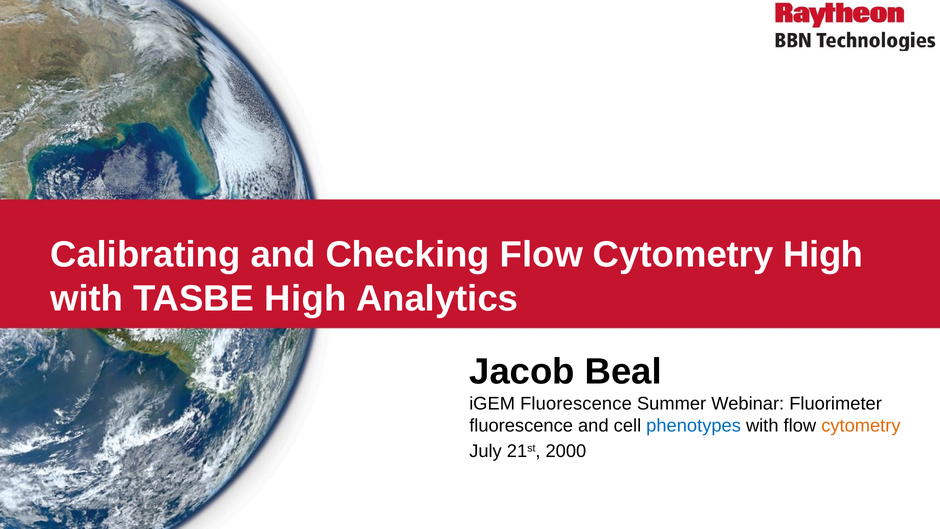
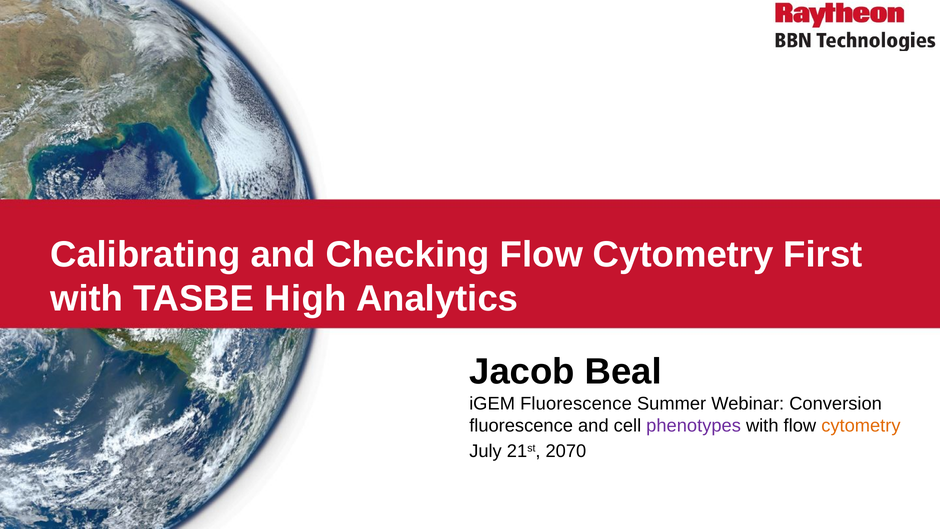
Cytometry High: High -> First
Fluorimeter: Fluorimeter -> Conversion
phenotypes colour: blue -> purple
2000: 2000 -> 2070
